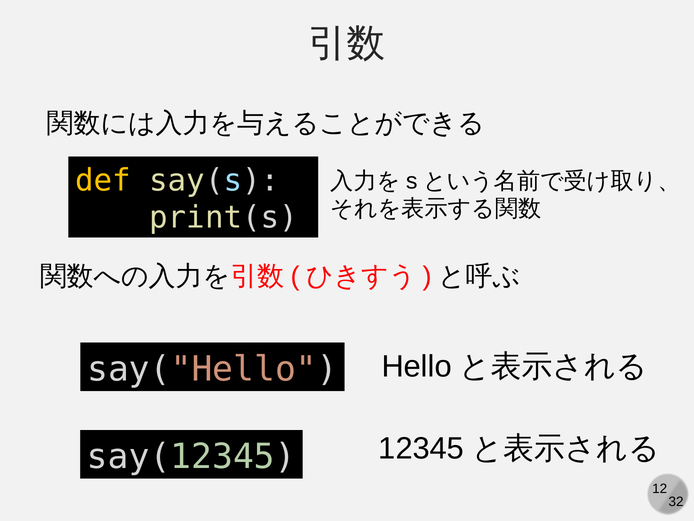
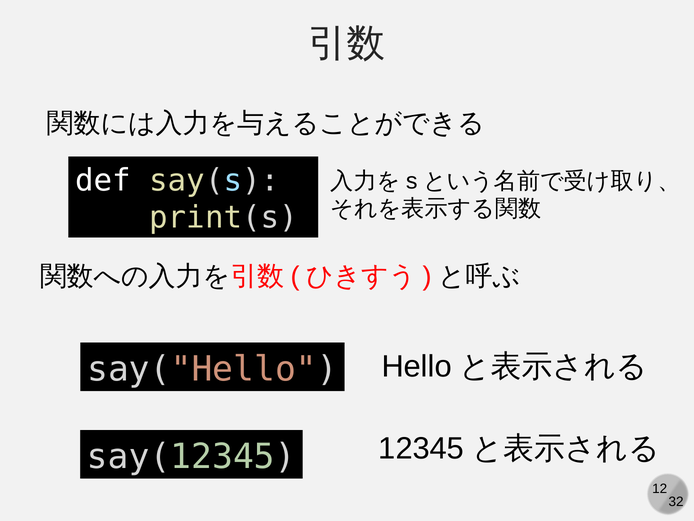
def colour: yellow -> white
